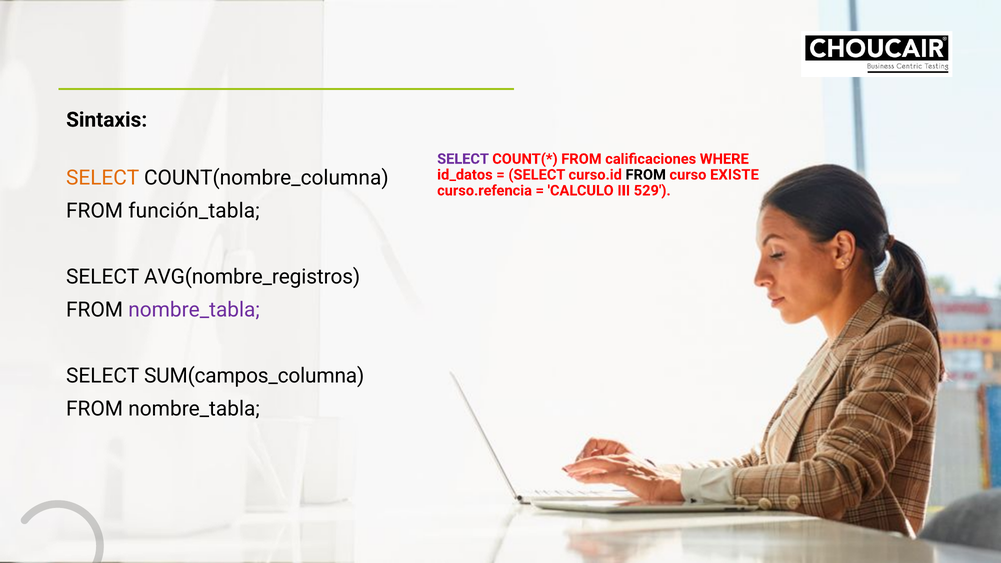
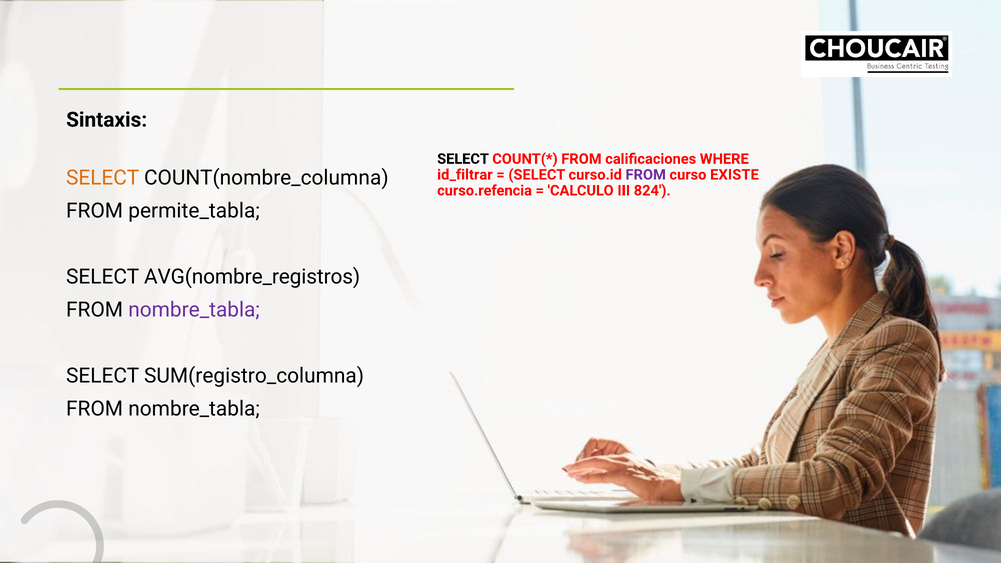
SELECT at (463, 159) colour: purple -> black
id_datos: id_datos -> id_filtrar
FROM at (646, 175) colour: black -> purple
529: 529 -> 824
función_tabla: función_tabla -> permite_tabla
SUM(campos_columna: SUM(campos_columna -> SUM(registro_columna
